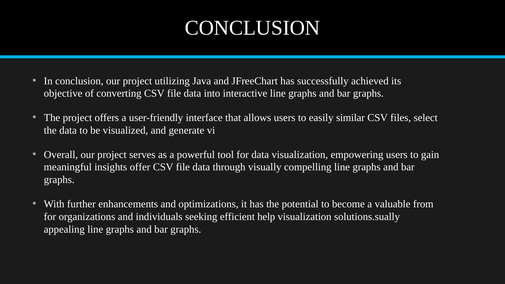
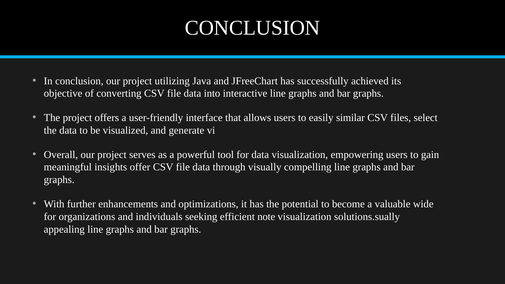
from: from -> wide
help: help -> note
